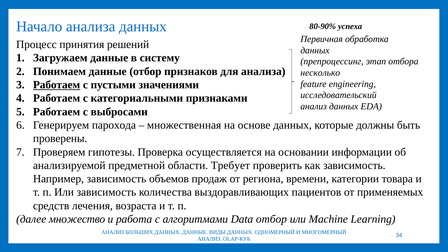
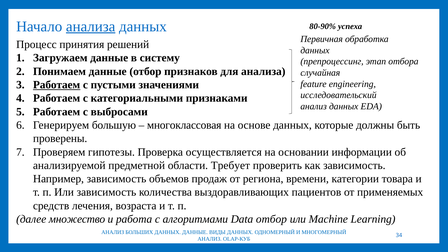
анализа at (91, 27) underline: none -> present
несколько: несколько -> случайная
парохода: парохода -> большую
множественная: множественная -> многоклассовая
